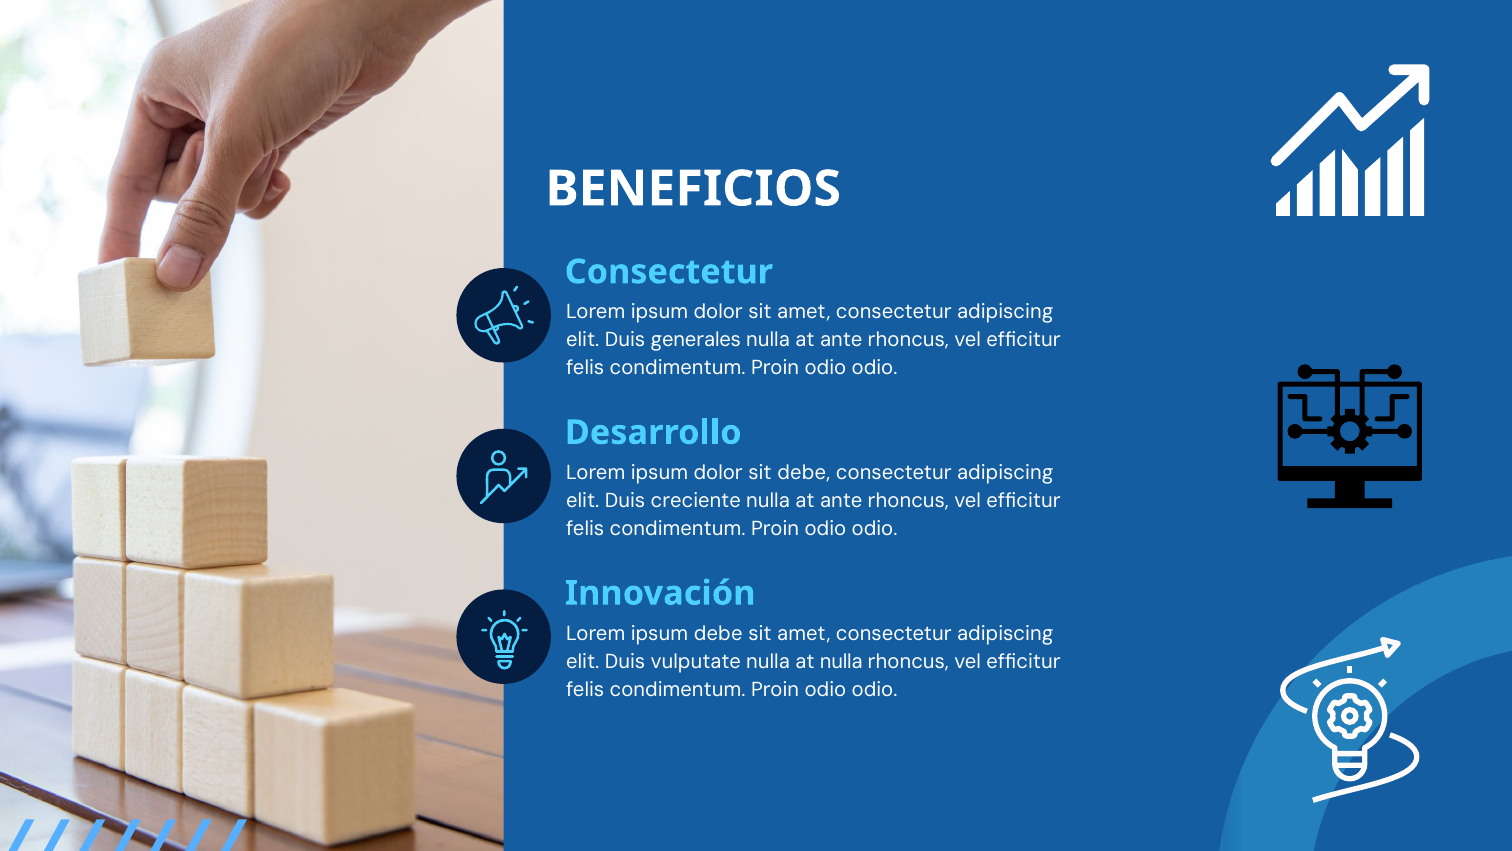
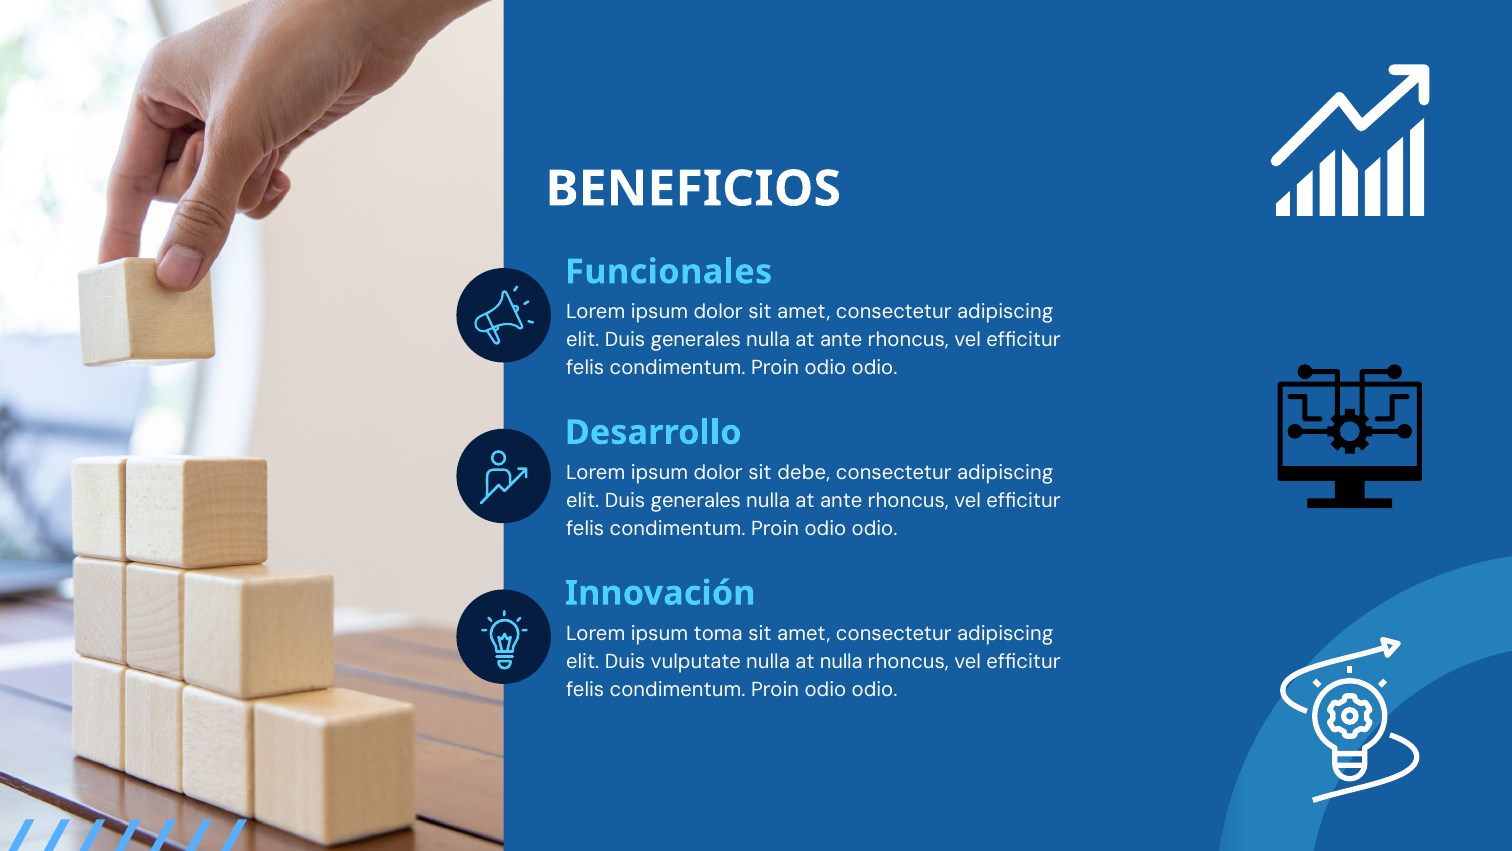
Consectetur at (669, 272): Consectetur -> Funcionales
creciente at (696, 500): creciente -> generales
ipsum debe: debe -> toma
